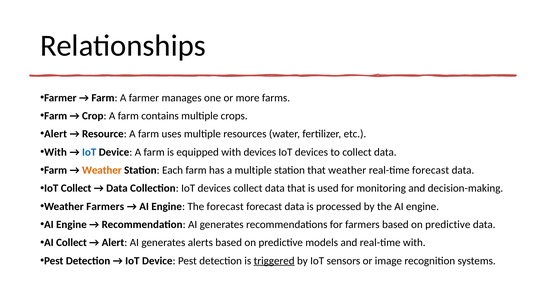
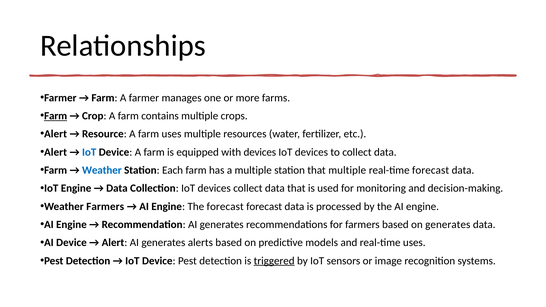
Farm at (56, 116) underline: none -> present
With at (56, 152): With -> Alert
Weather at (102, 170) colour: orange -> blue
that weather: weather -> multiple
IoT Collect: Collect -> Engine
farmers based on predictive: predictive -> generates
AI Collect: Collect -> Device
real-time with: with -> uses
